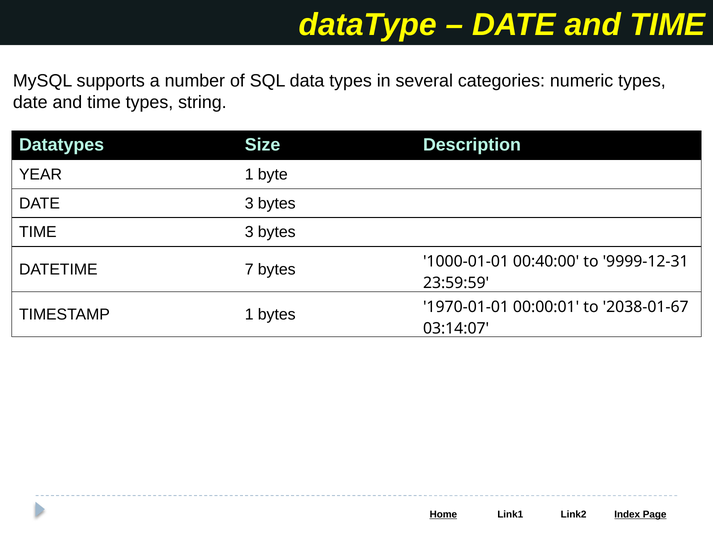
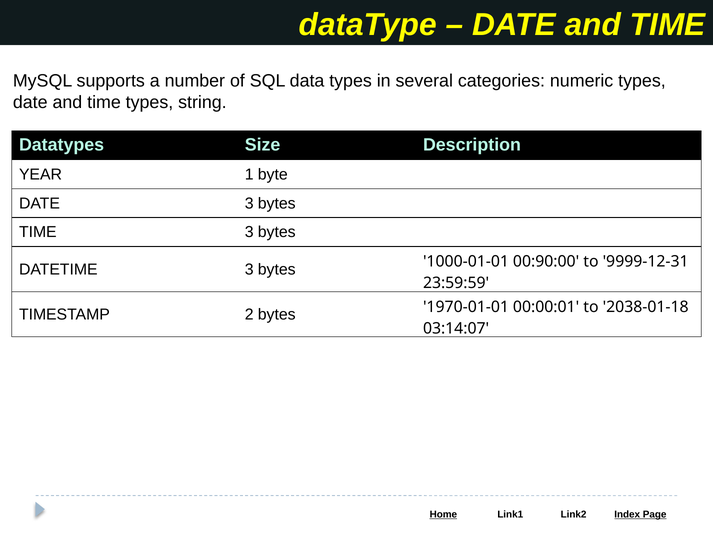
DATETIME 7: 7 -> 3
00:40:00: 00:40:00 -> 00:90:00
TIMESTAMP 1: 1 -> 2
2038-01-67: 2038-01-67 -> 2038-01-18
